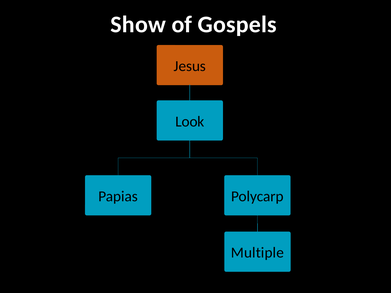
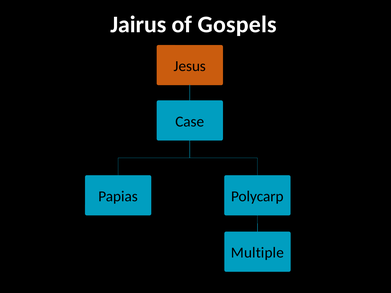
Show: Show -> Jairus
Look: Look -> Case
